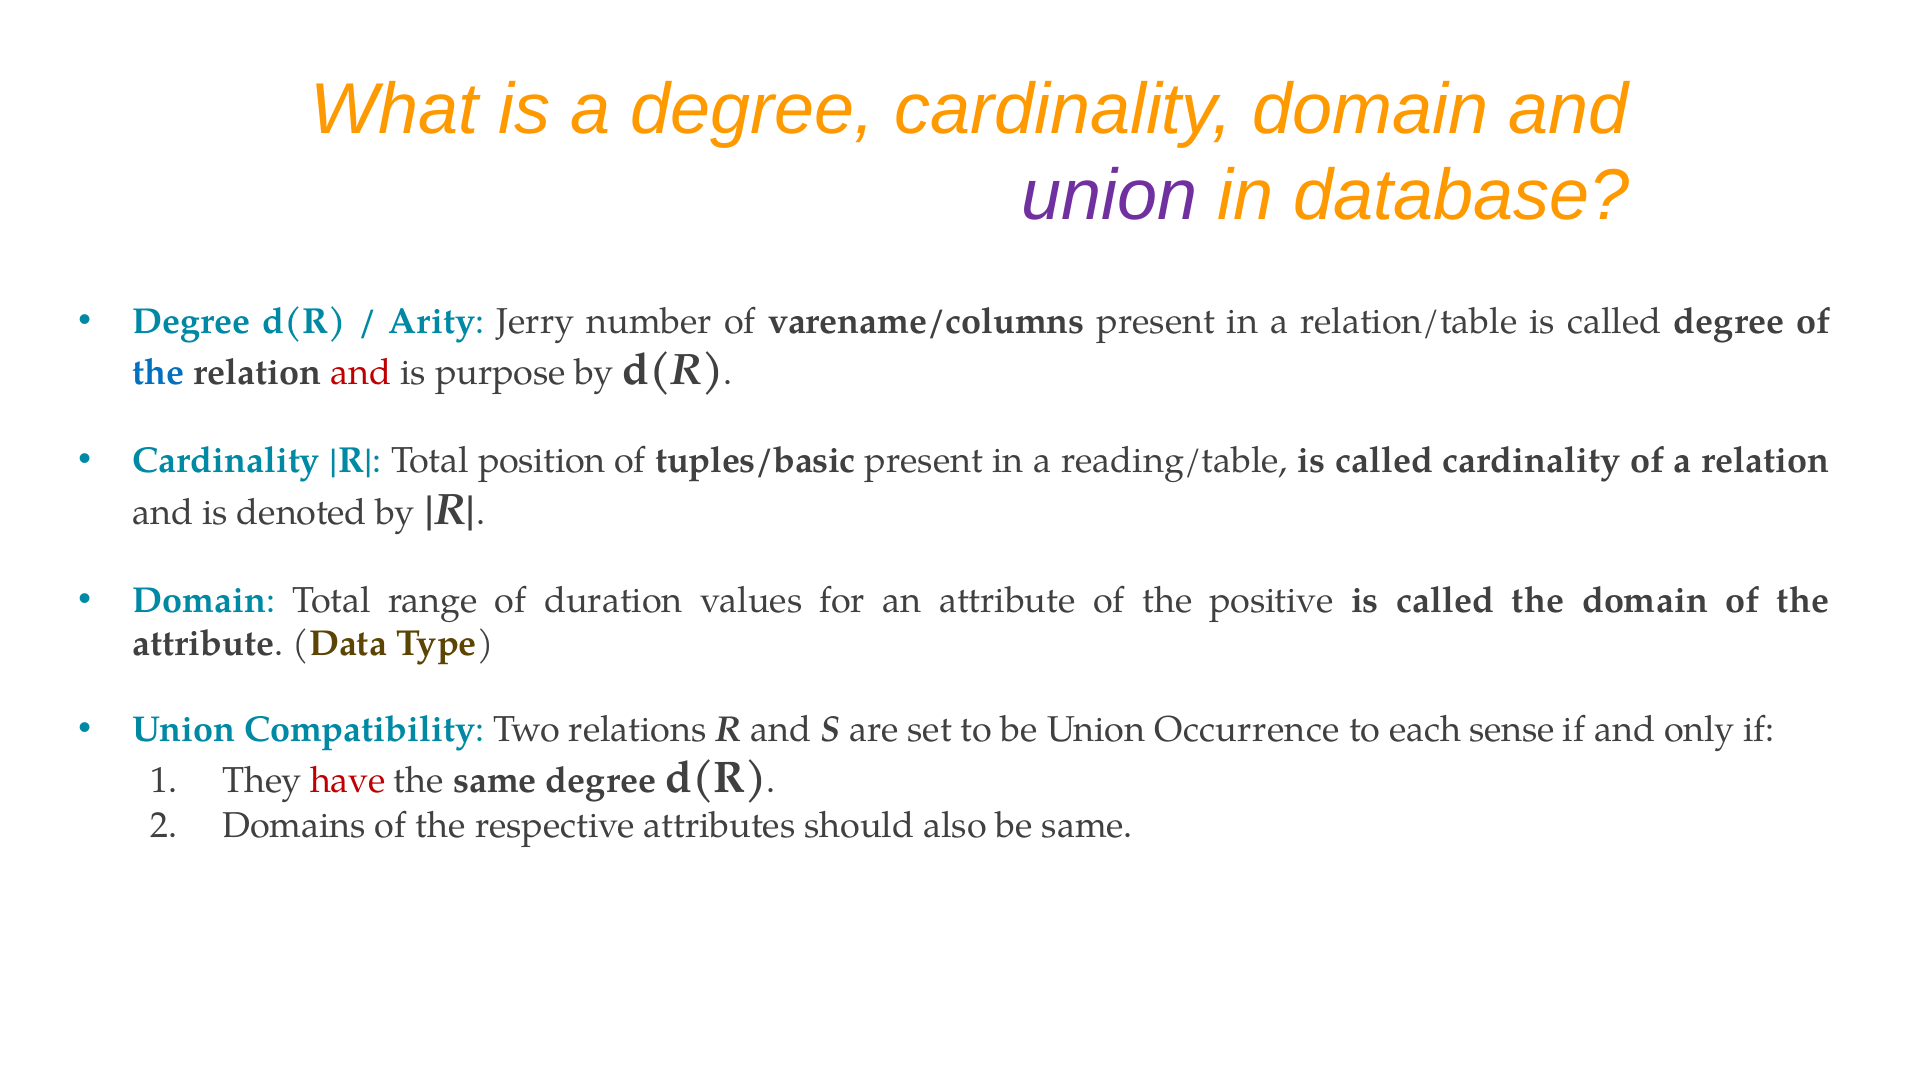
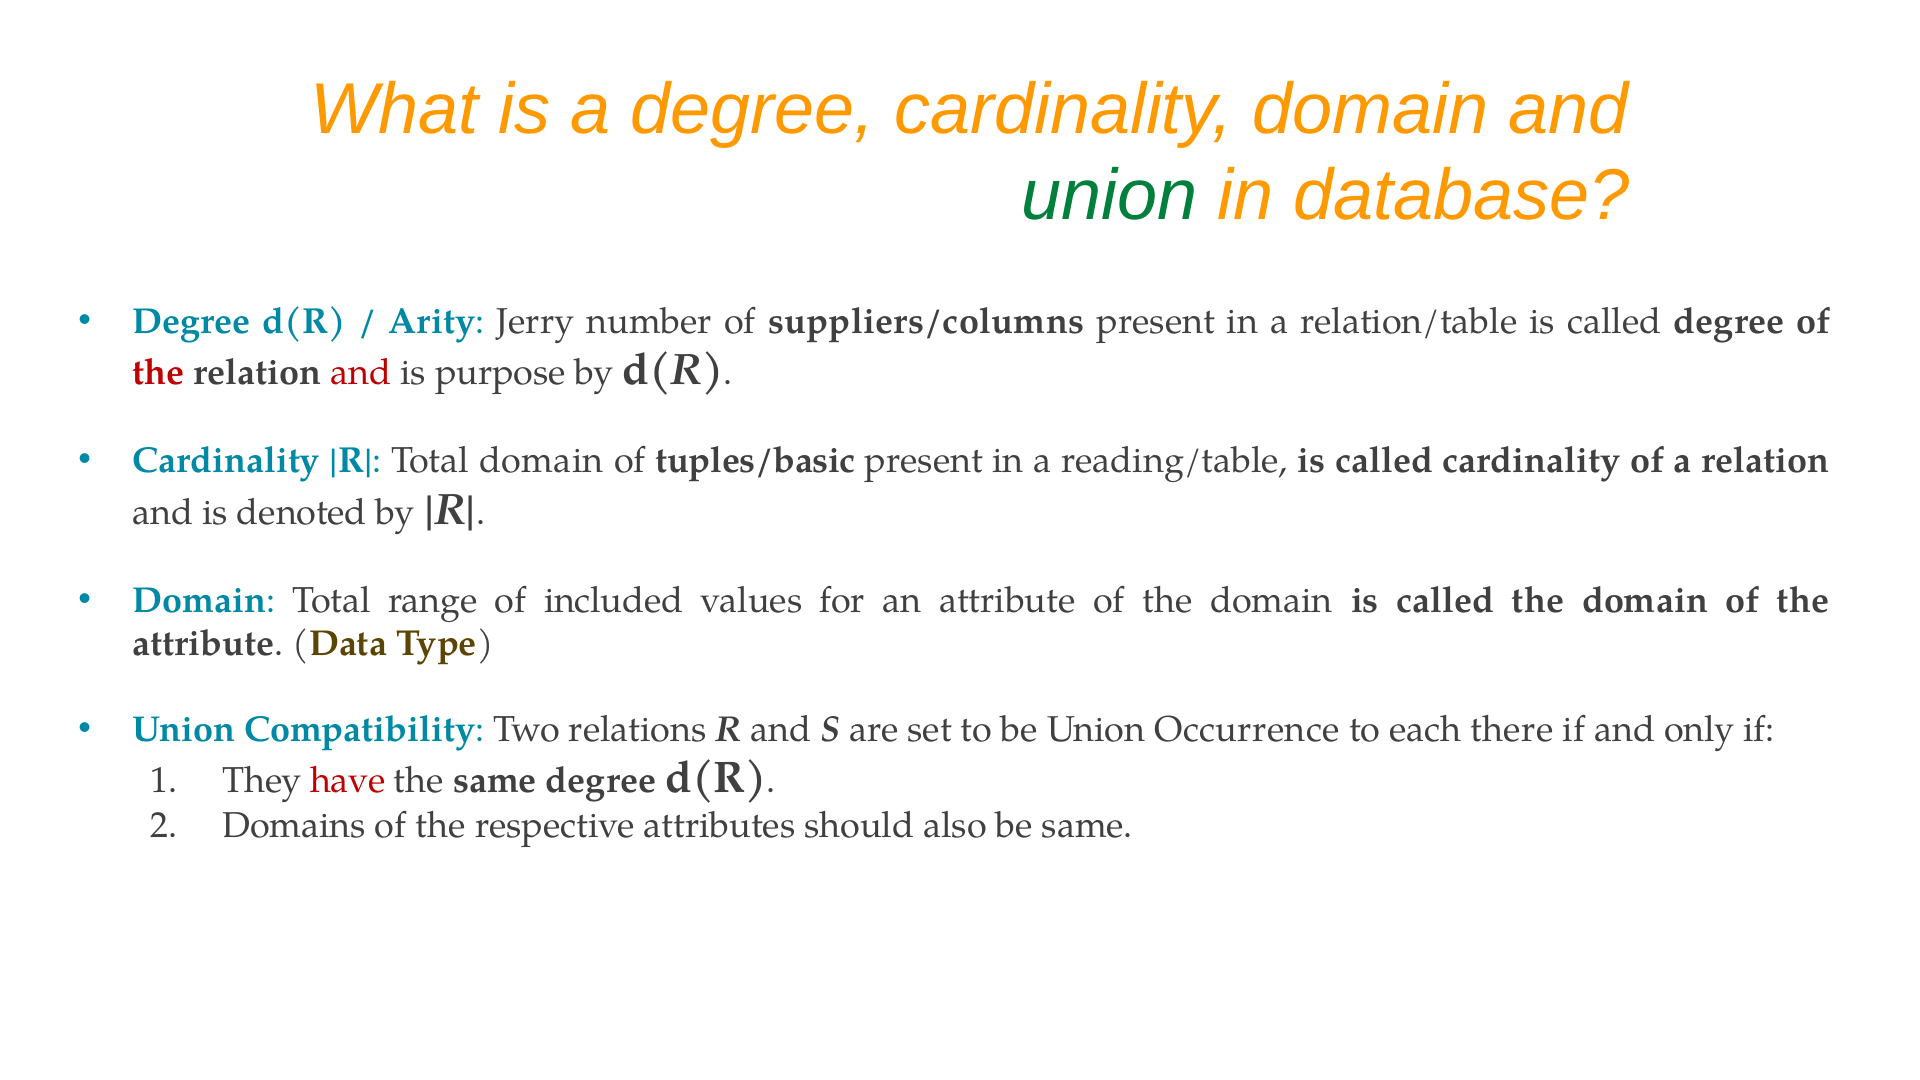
union at (1109, 196) colour: purple -> green
varename/columns: varename/columns -> suppliers/columns
the at (159, 373) colour: blue -> red
Total position: position -> domain
duration: duration -> included
of the positive: positive -> domain
sense: sense -> there
